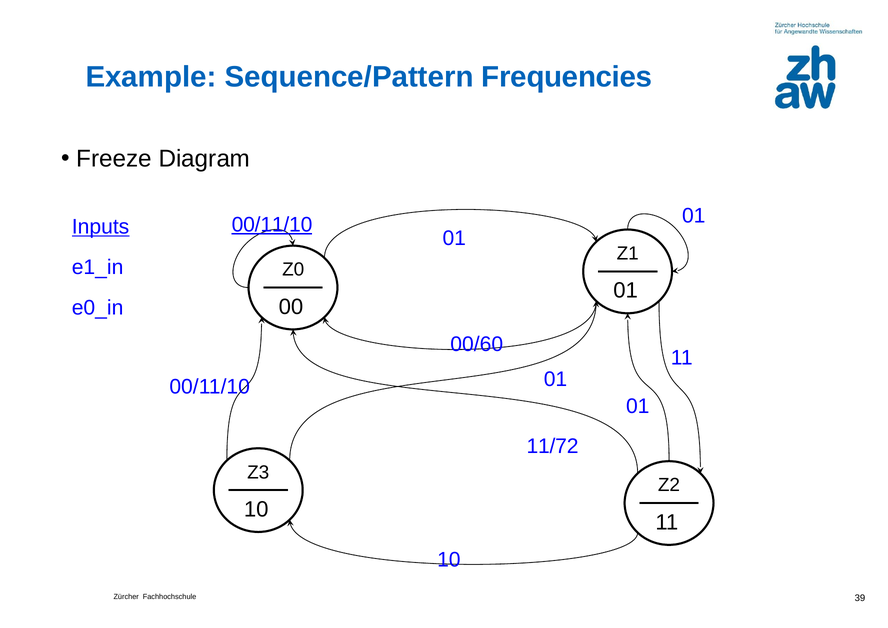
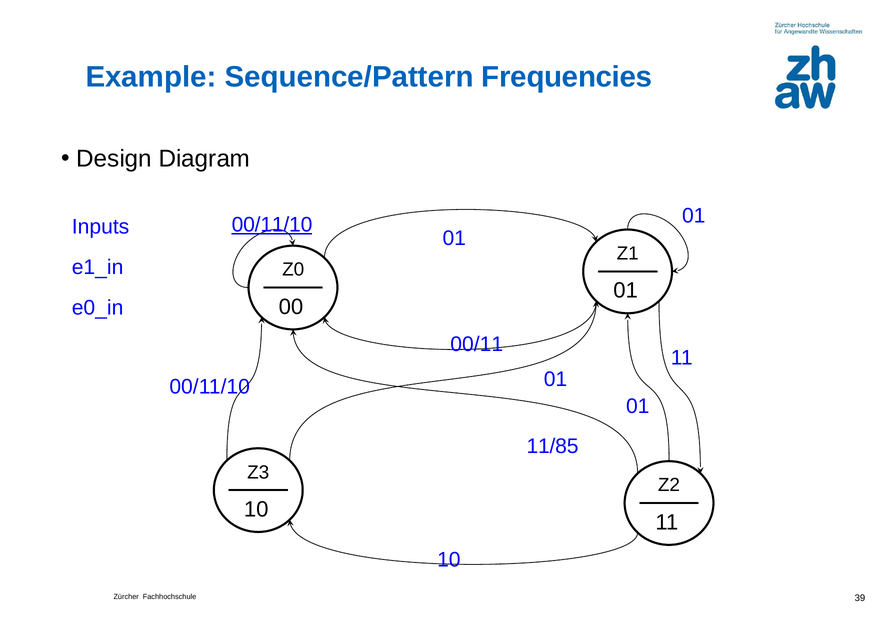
Freeze: Freeze -> Design
Inputs underline: present -> none
00/60: 00/60 -> 00/11
11/72: 11/72 -> 11/85
